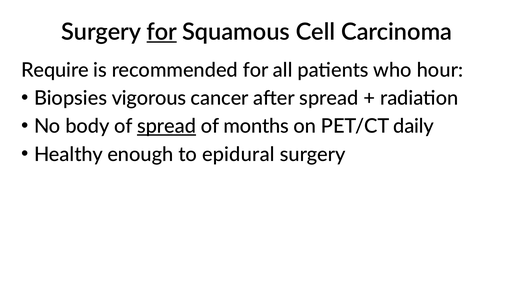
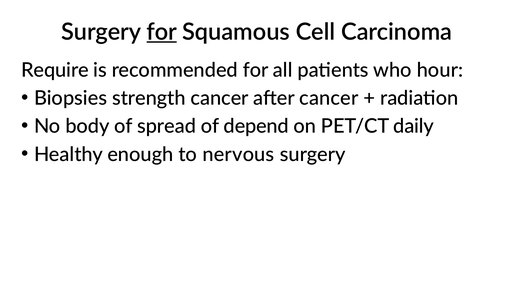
vigorous: vigorous -> strength
after spread: spread -> cancer
spread at (167, 126) underline: present -> none
months: months -> depend
epidural: epidural -> nervous
